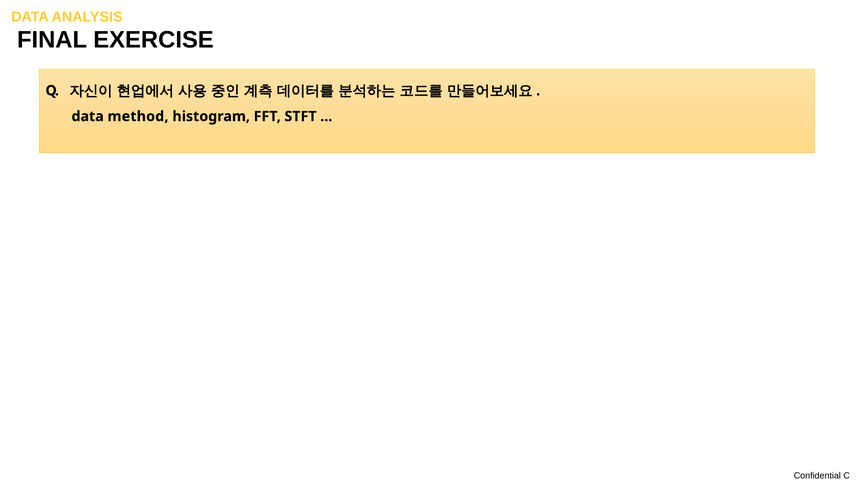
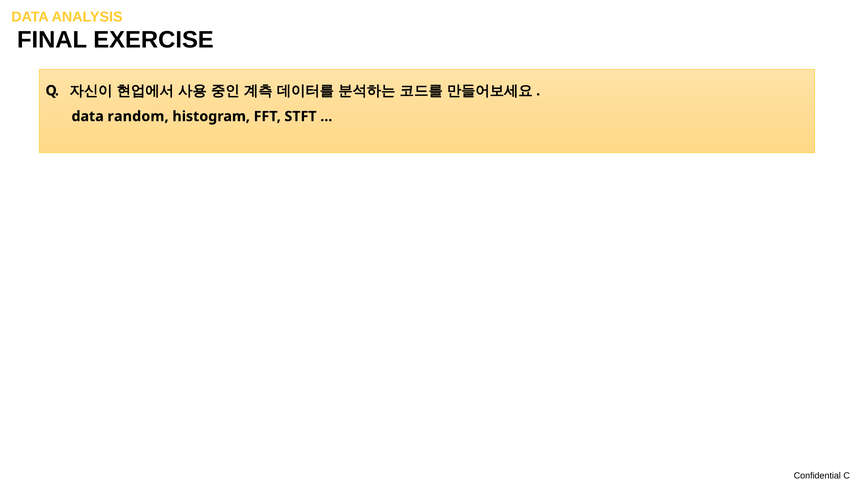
method: method -> random
